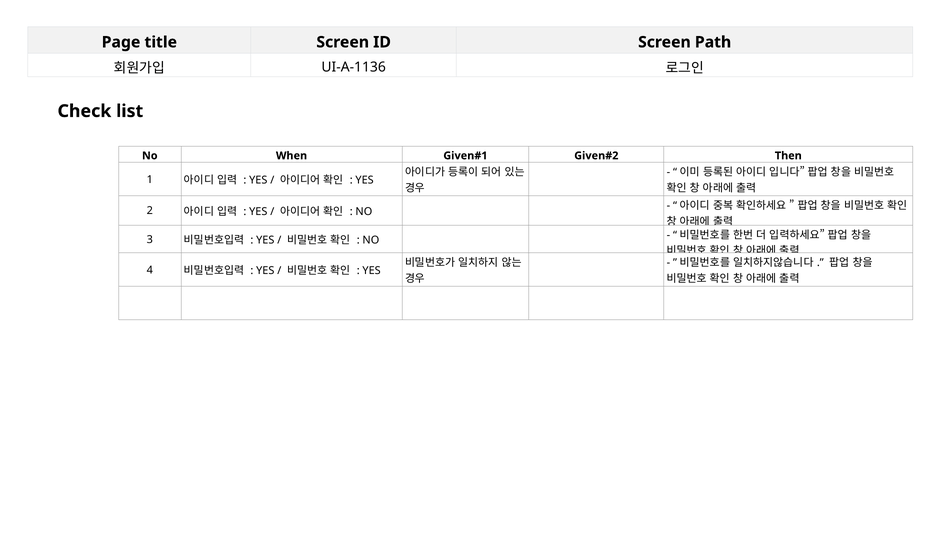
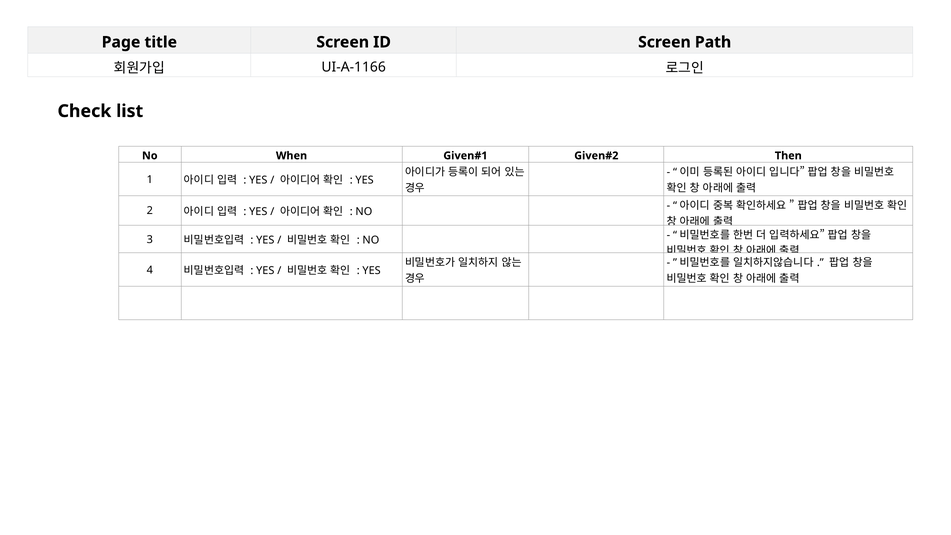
UI-A-1136: UI-A-1136 -> UI-A-1166
